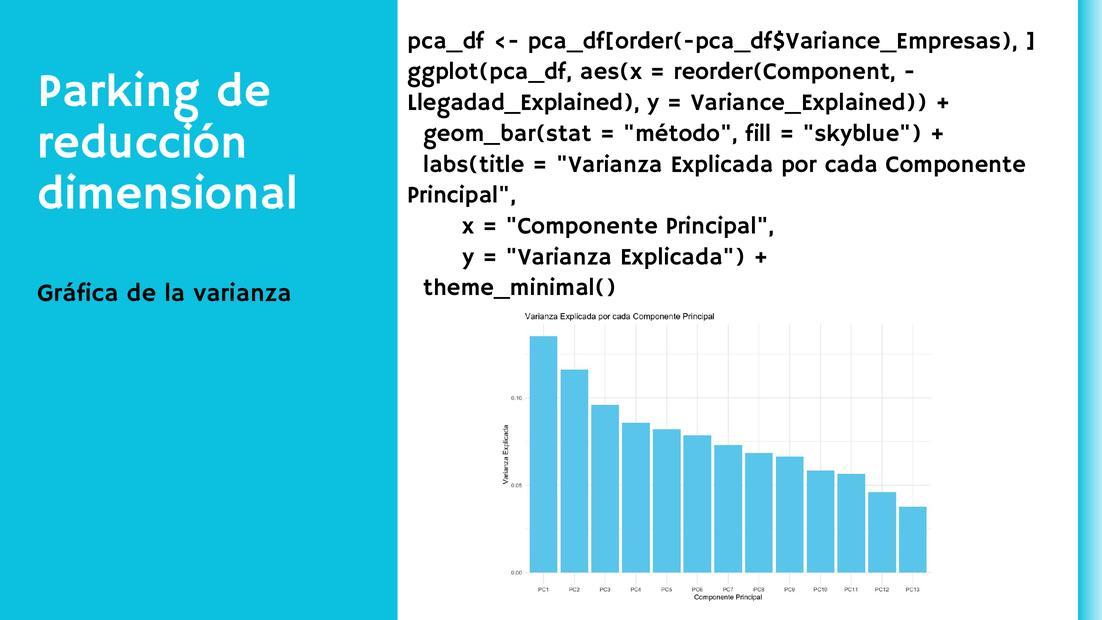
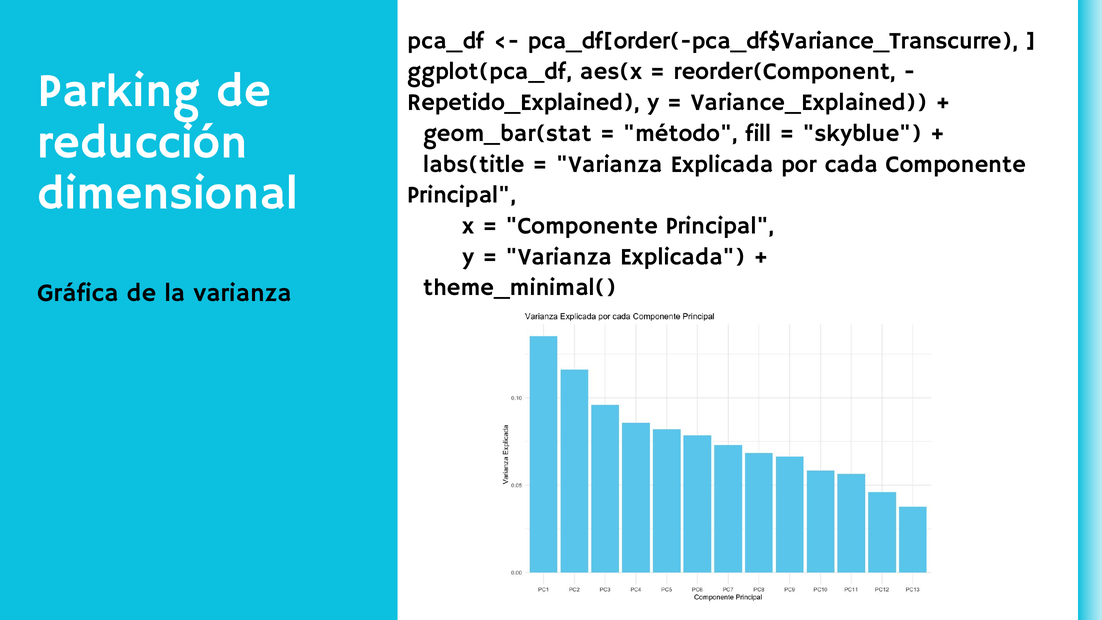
pca_df[order(-pca_df$Variance_Empresas: pca_df[order(-pca_df$Variance_Empresas -> pca_df[order(-pca_df$Variance_Transcurre
Llegadad_Explained: Llegadad_Explained -> Repetido_Explained
